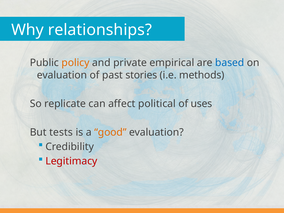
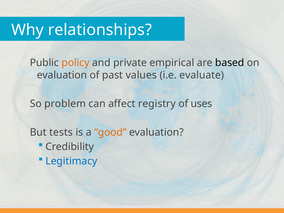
based colour: blue -> black
stories: stories -> values
methods: methods -> evaluate
replicate: replicate -> problem
political: political -> registry
Legitimacy colour: red -> blue
